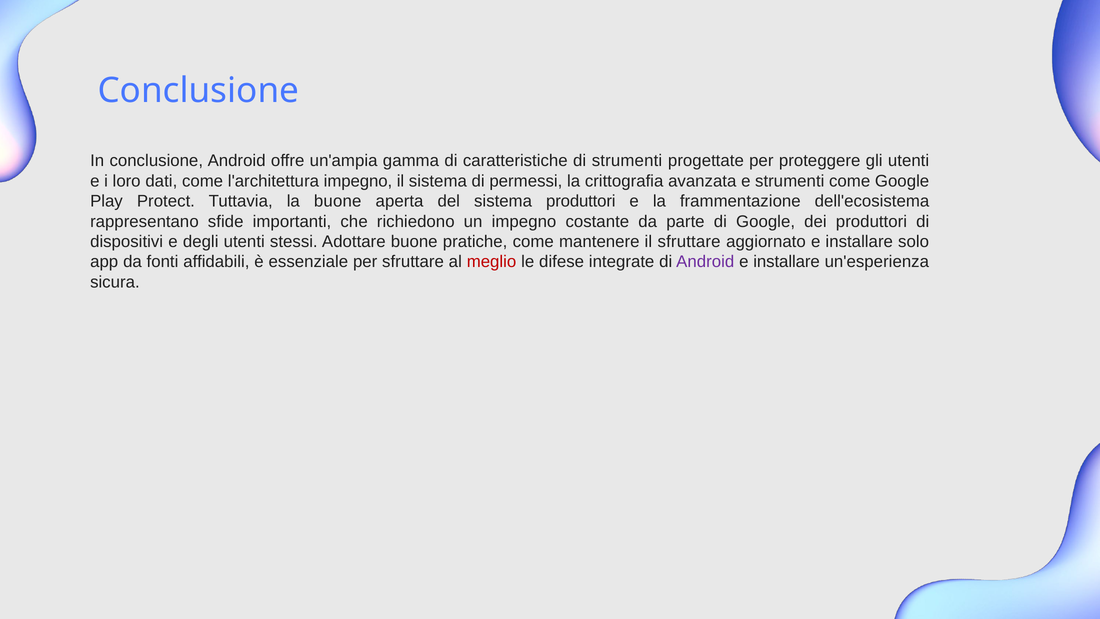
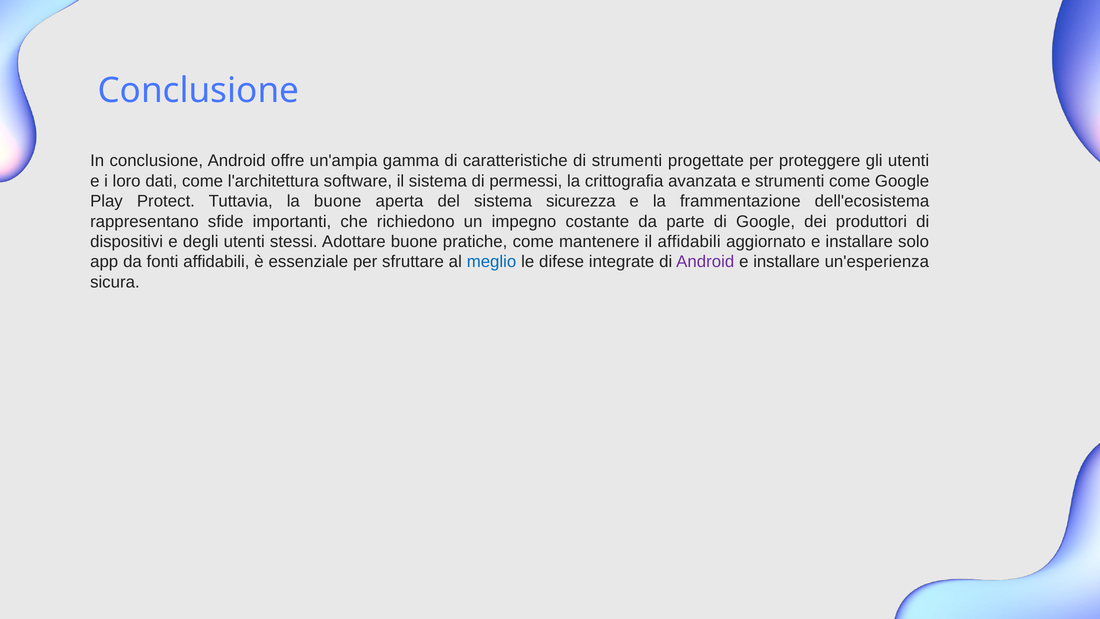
l'architettura impegno: impegno -> software
sistema produttori: produttori -> sicurezza
il sfruttare: sfruttare -> affidabili
meglio colour: red -> blue
